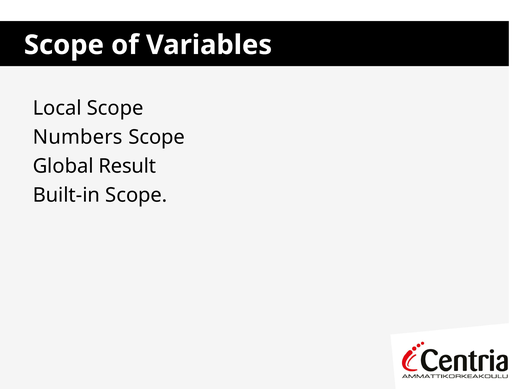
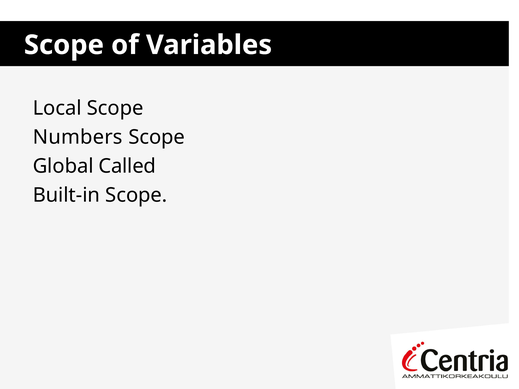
Result: Result -> Called
